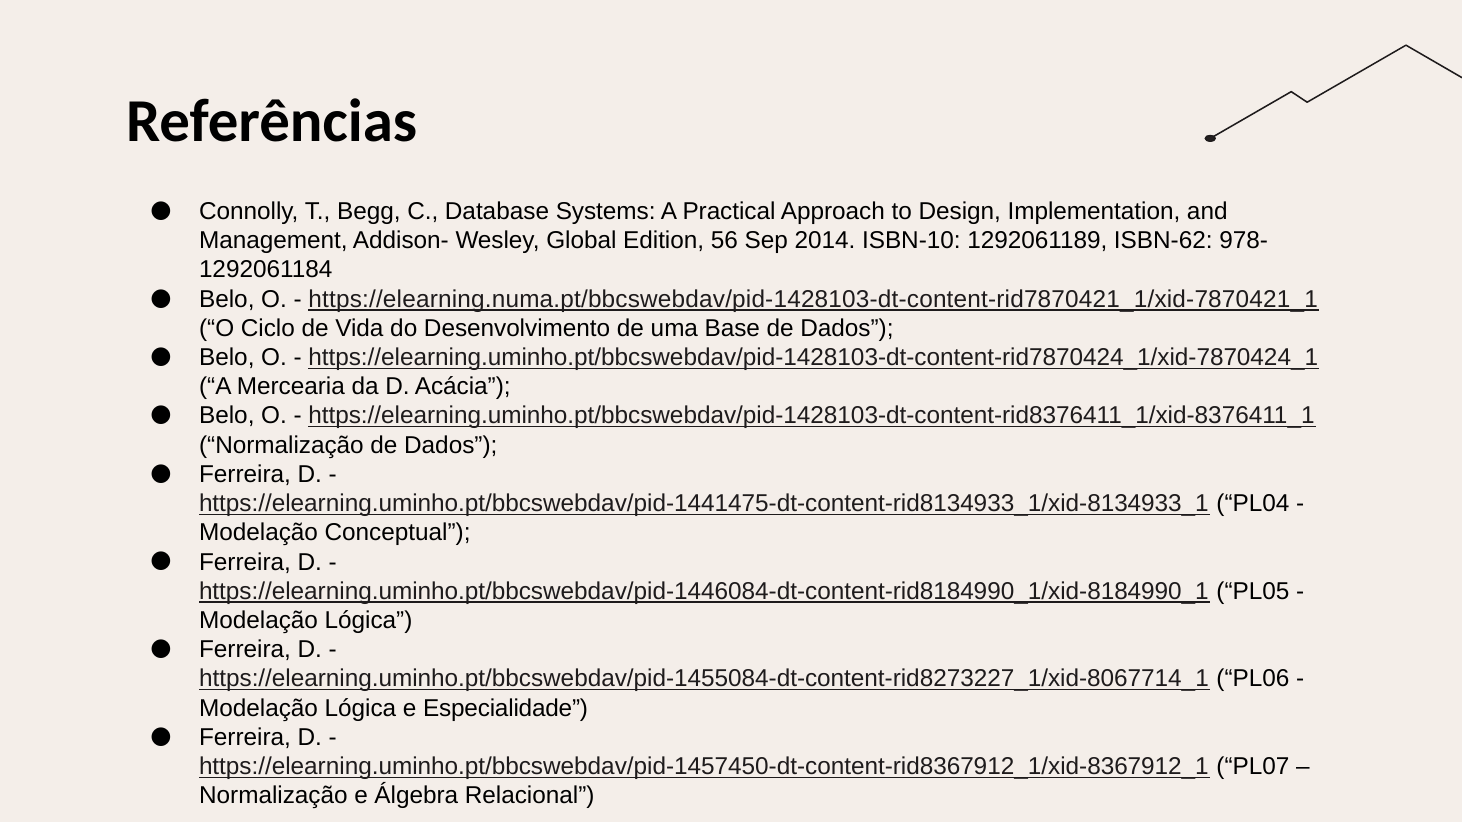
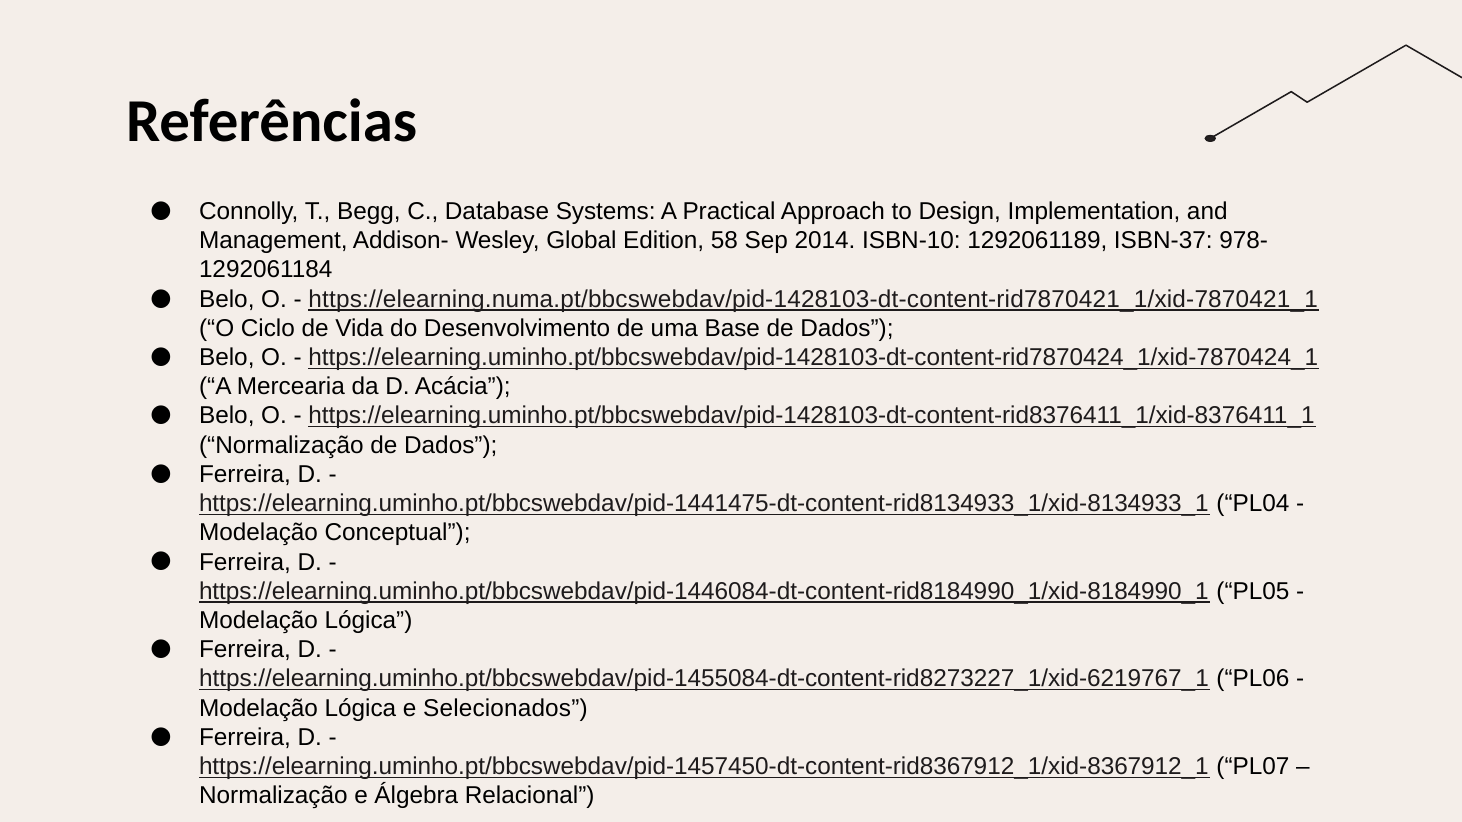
56: 56 -> 58
ISBN-62: ISBN-62 -> ISBN-37
https://elearning.uminho.pt/bbcswebdav/pid-1455084-dt-content-rid8273227_1/xid-8067714_1: https://elearning.uminho.pt/bbcswebdav/pid-1455084-dt-content-rid8273227_1/xid-8067714_1 -> https://elearning.uminho.pt/bbcswebdav/pid-1455084-dt-content-rid8273227_1/xid-6219767_1
Especialidade: Especialidade -> Selecionados
